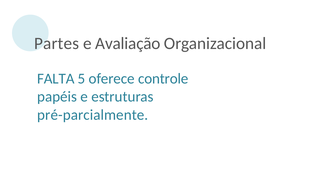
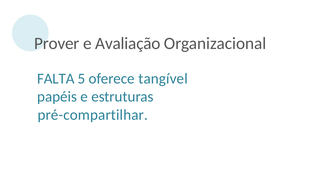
Partes: Partes -> Prover
controle: controle -> tangível
pré-parcialmente: pré-parcialmente -> pré-compartilhar
